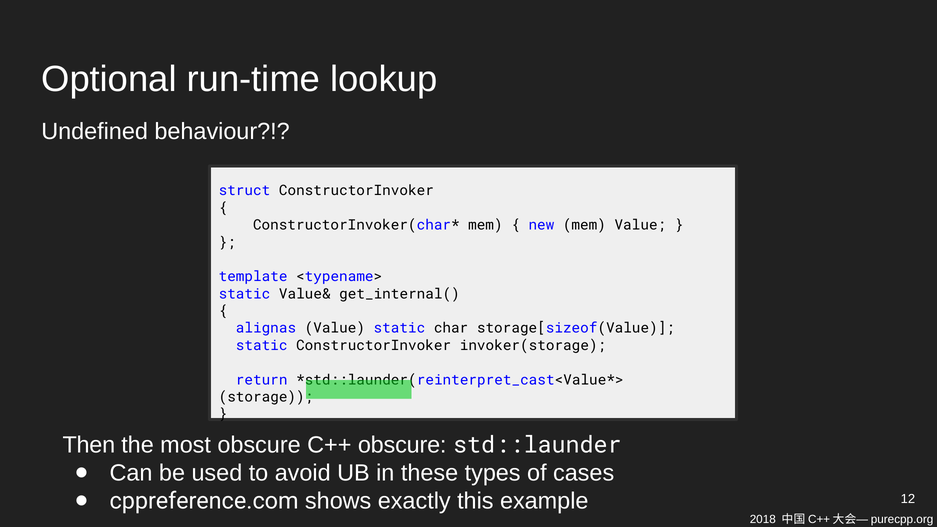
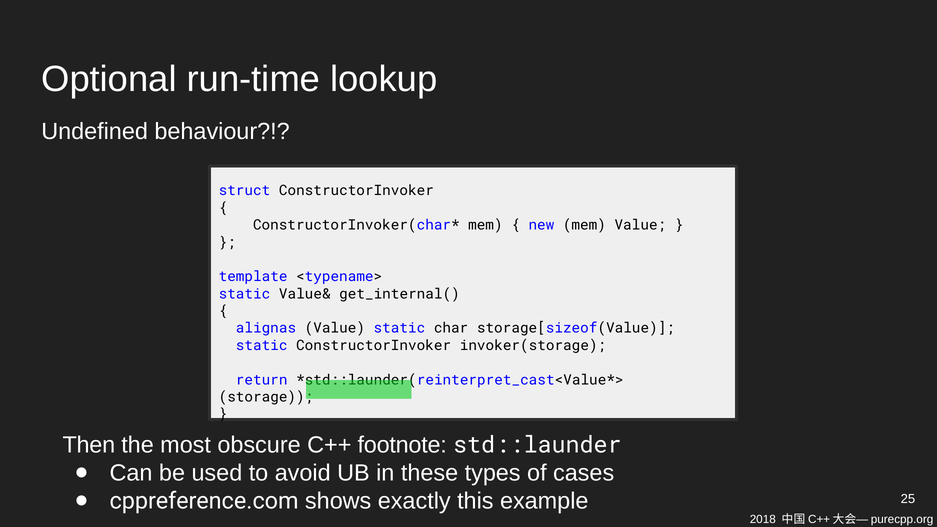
C++ obscure: obscure -> footnote
12: 12 -> 25
